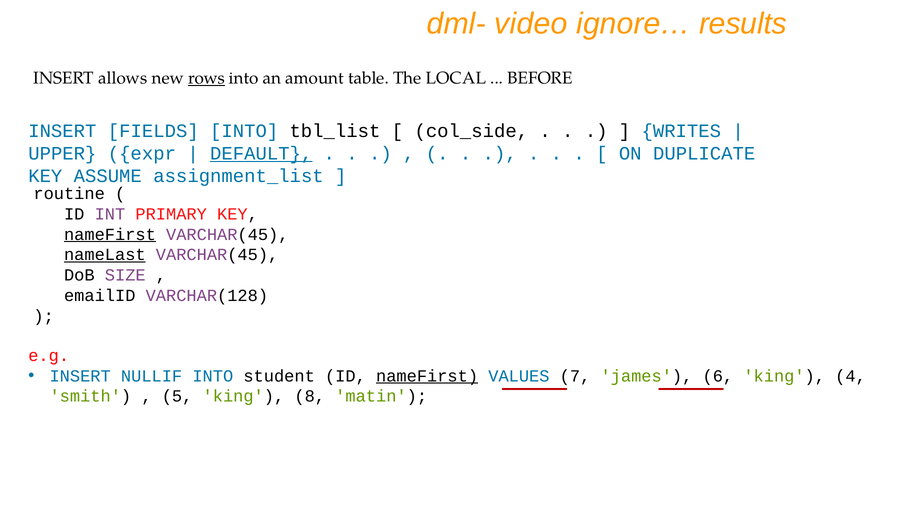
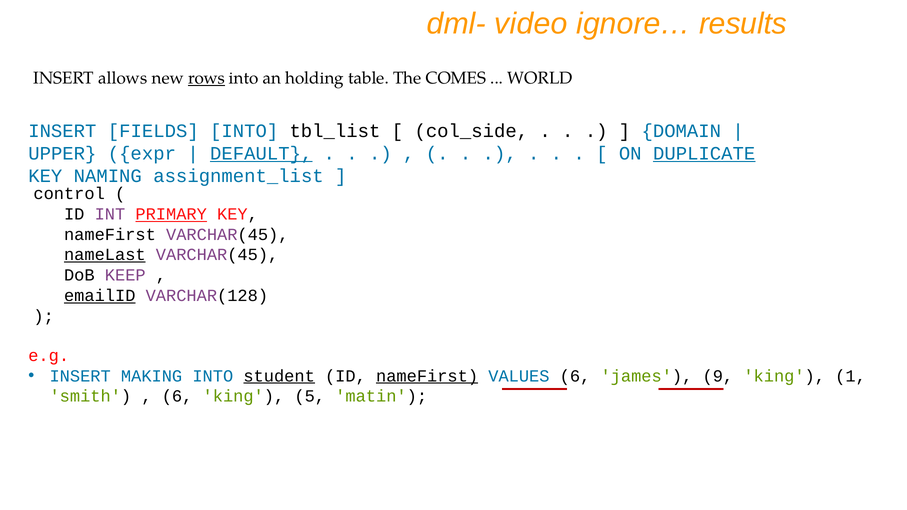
amount: amount -> holding
LOCAL: LOCAL -> COMES
BEFORE: BEFORE -> WORLD
WRITES: WRITES -> DOMAIN
DUPLICATE underline: none -> present
ASSUME: ASSUME -> NAMING
routine: routine -> control
PRIMARY underline: none -> present
nameFirst at (110, 235) underline: present -> none
SIZE: SIZE -> KEEP
emailID underline: none -> present
NULLIF: NULLIF -> MAKING
student underline: none -> present
VALUES 7: 7 -> 6
6: 6 -> 9
4: 4 -> 1
5 at (177, 396): 5 -> 6
8: 8 -> 5
